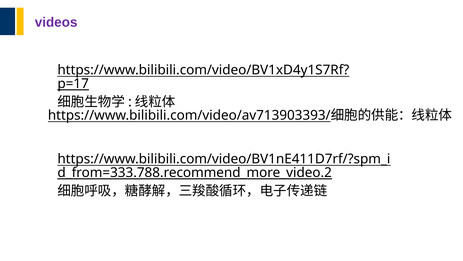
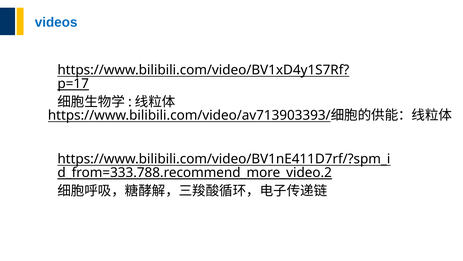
videos colour: purple -> blue
